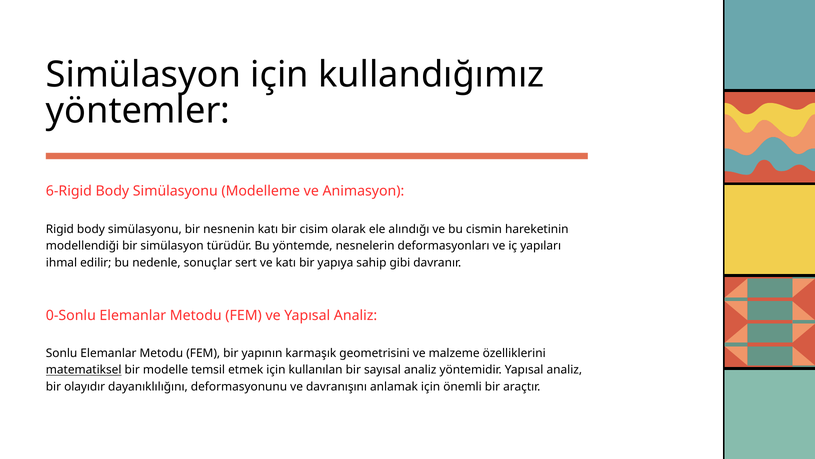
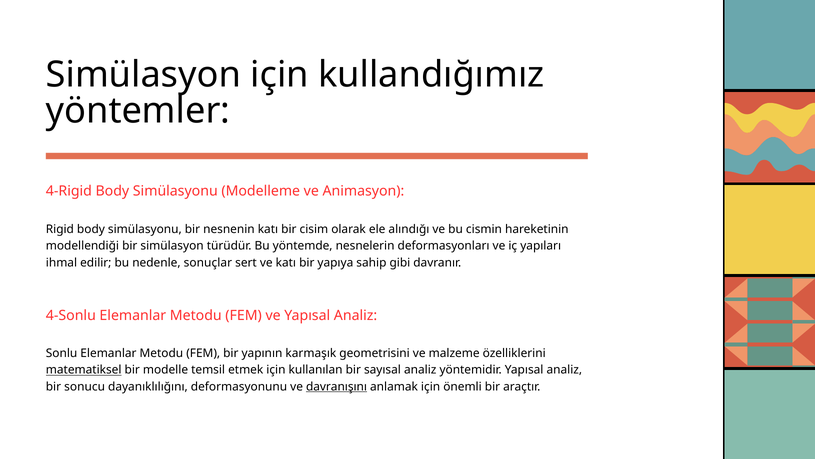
6-Rigid: 6-Rigid -> 4-Rigid
0-Sonlu: 0-Sonlu -> 4-Sonlu
olayıdır: olayıdır -> sonucu
davranışını underline: none -> present
